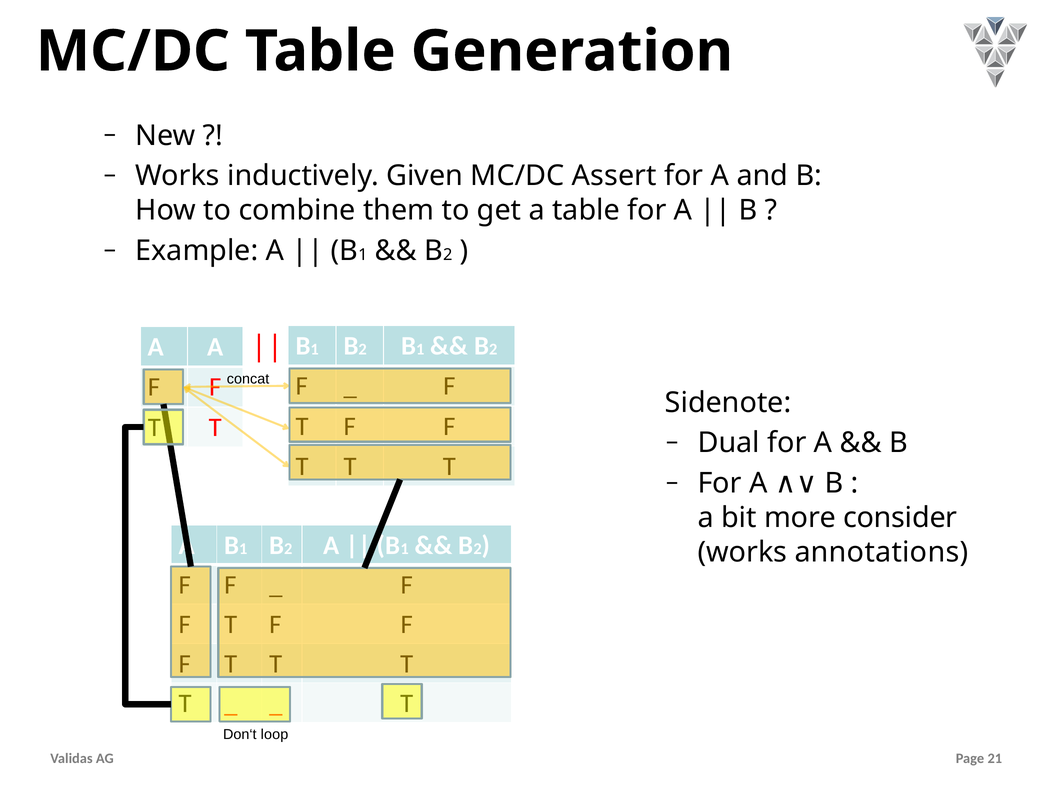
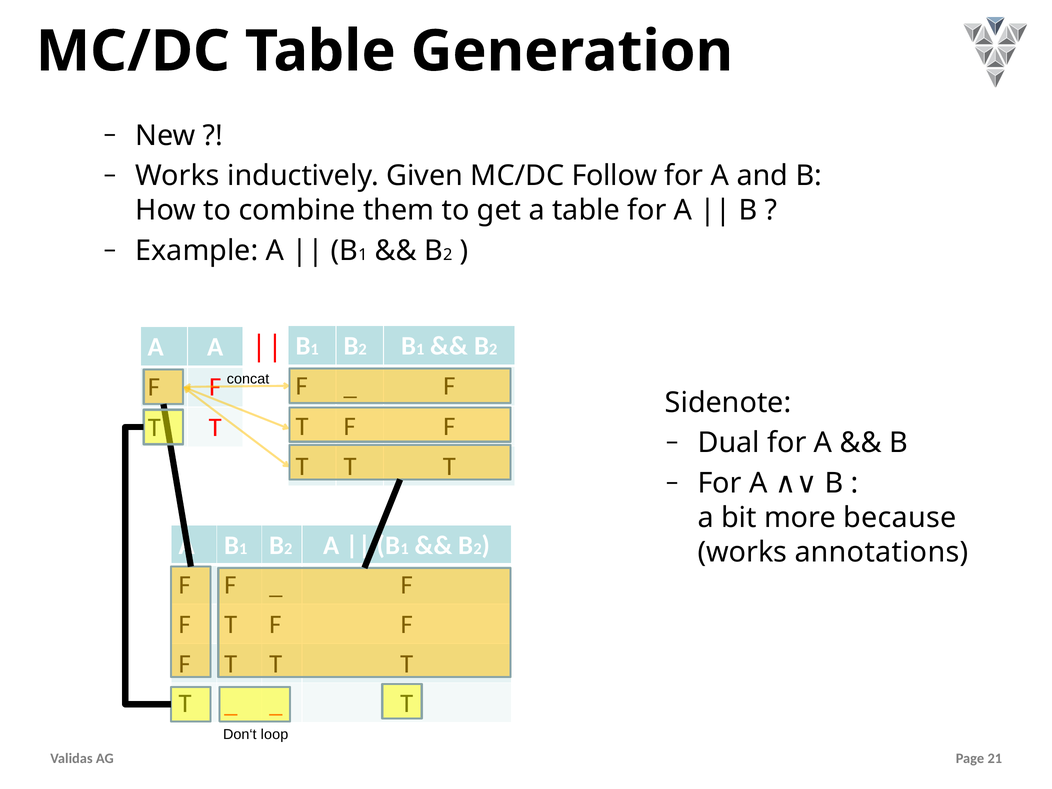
Assert: Assert -> Follow
consider: consider -> because
